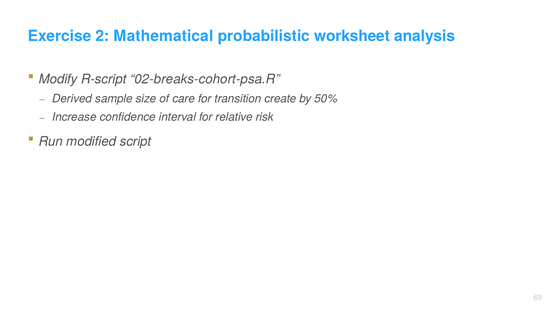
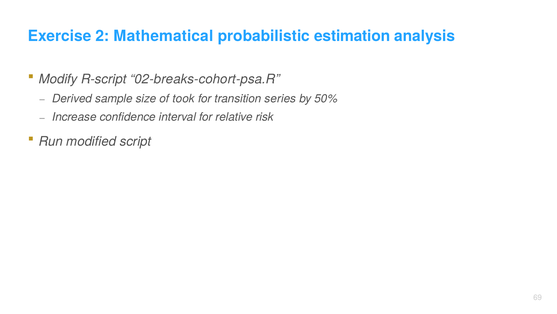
worksheet: worksheet -> estimation
care: care -> took
create: create -> series
